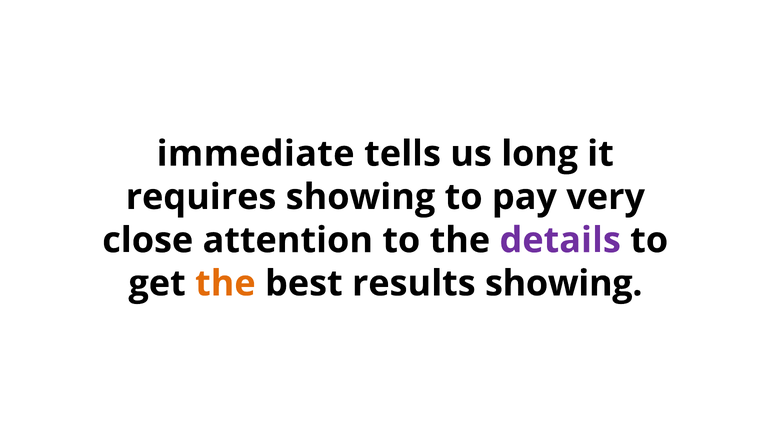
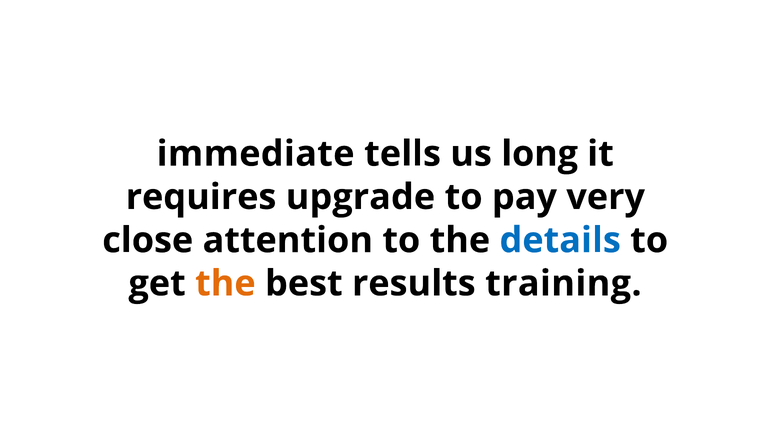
requires showing: showing -> upgrade
details colour: purple -> blue
results showing: showing -> training
